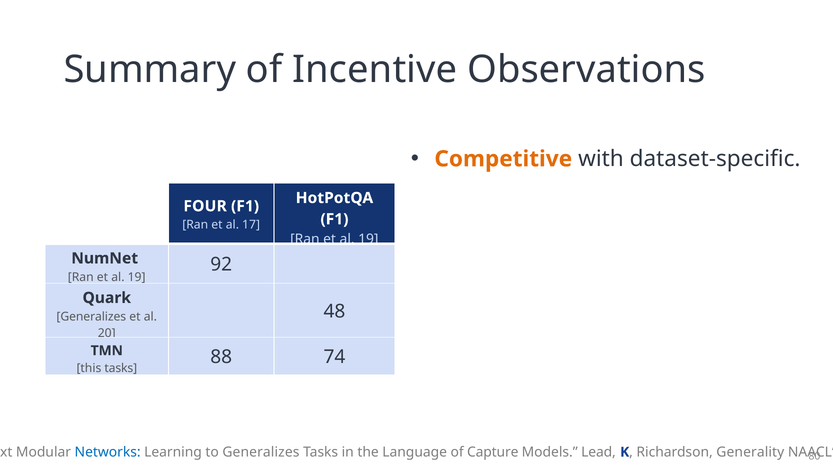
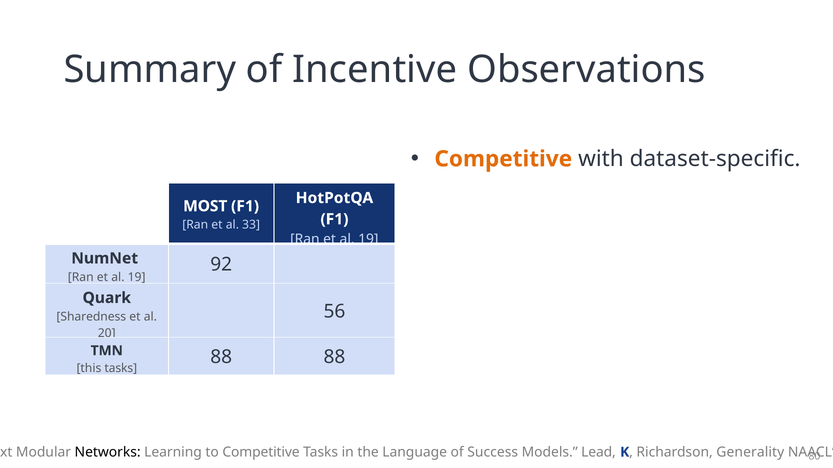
FOUR: FOUR -> MOST
17: 17 -> 33
48: 48 -> 56
Generalizes at (91, 317): Generalizes -> Sharedness
88 74: 74 -> 88
Networks colour: blue -> black
to Generalizes: Generalizes -> Competitive
Capture: Capture -> Success
